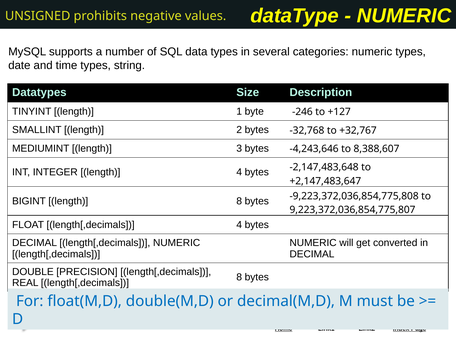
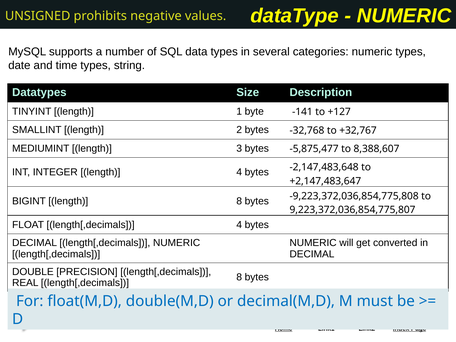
-246: -246 -> -141
-4,243,646: -4,243,646 -> -5,875,477
